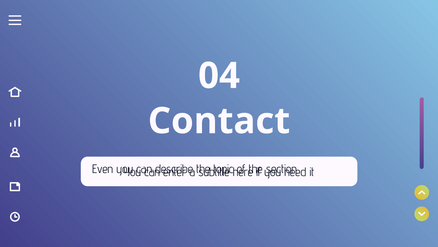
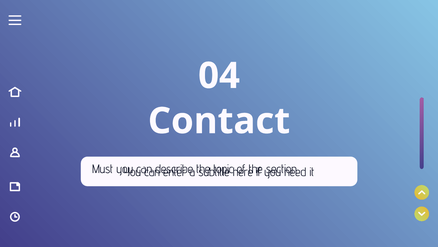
Even: Even -> Must
